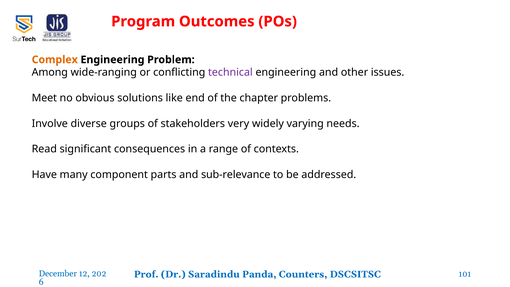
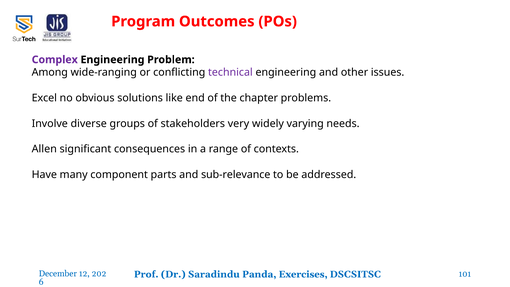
Complex colour: orange -> purple
Meet: Meet -> Excel
Read: Read -> Allen
Counters: Counters -> Exercises
